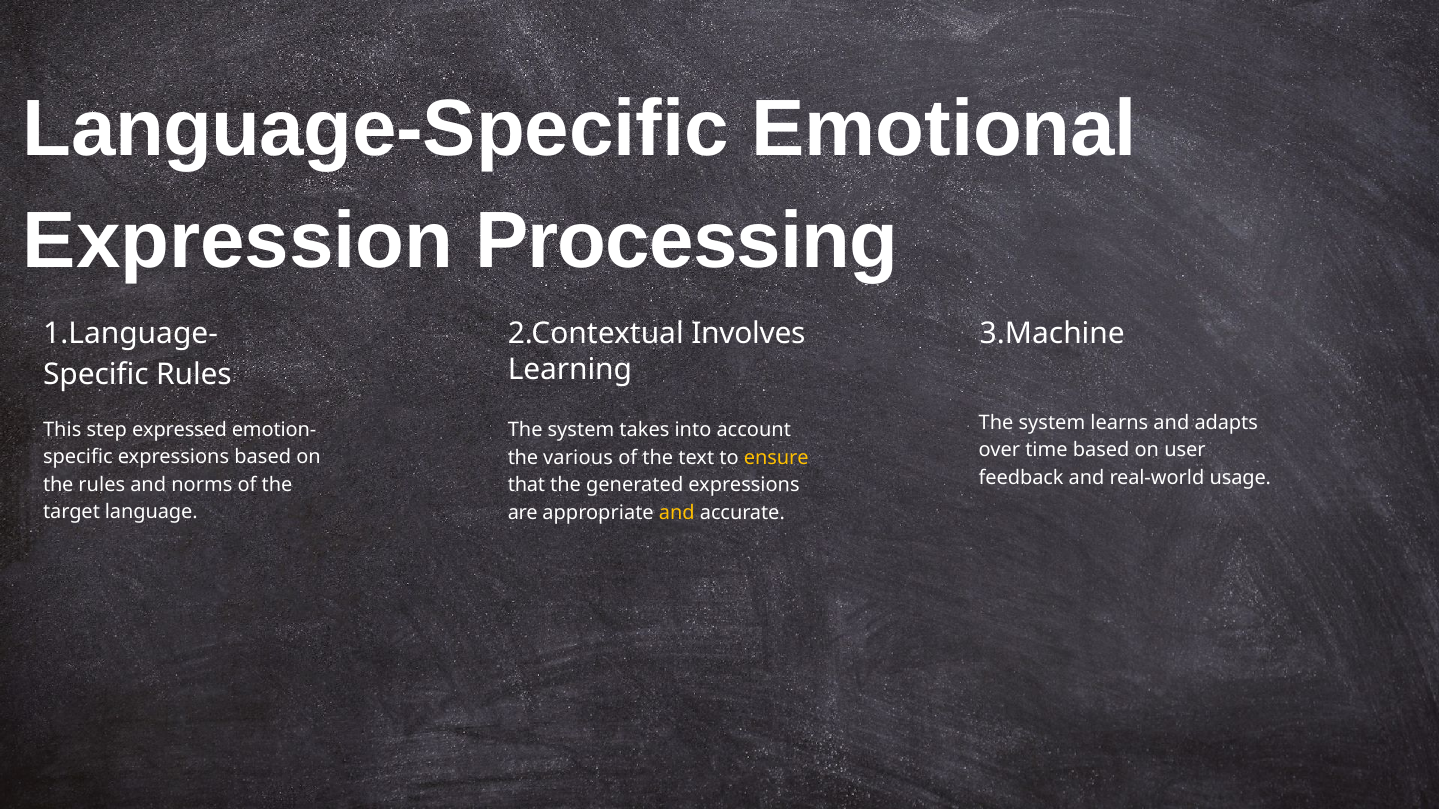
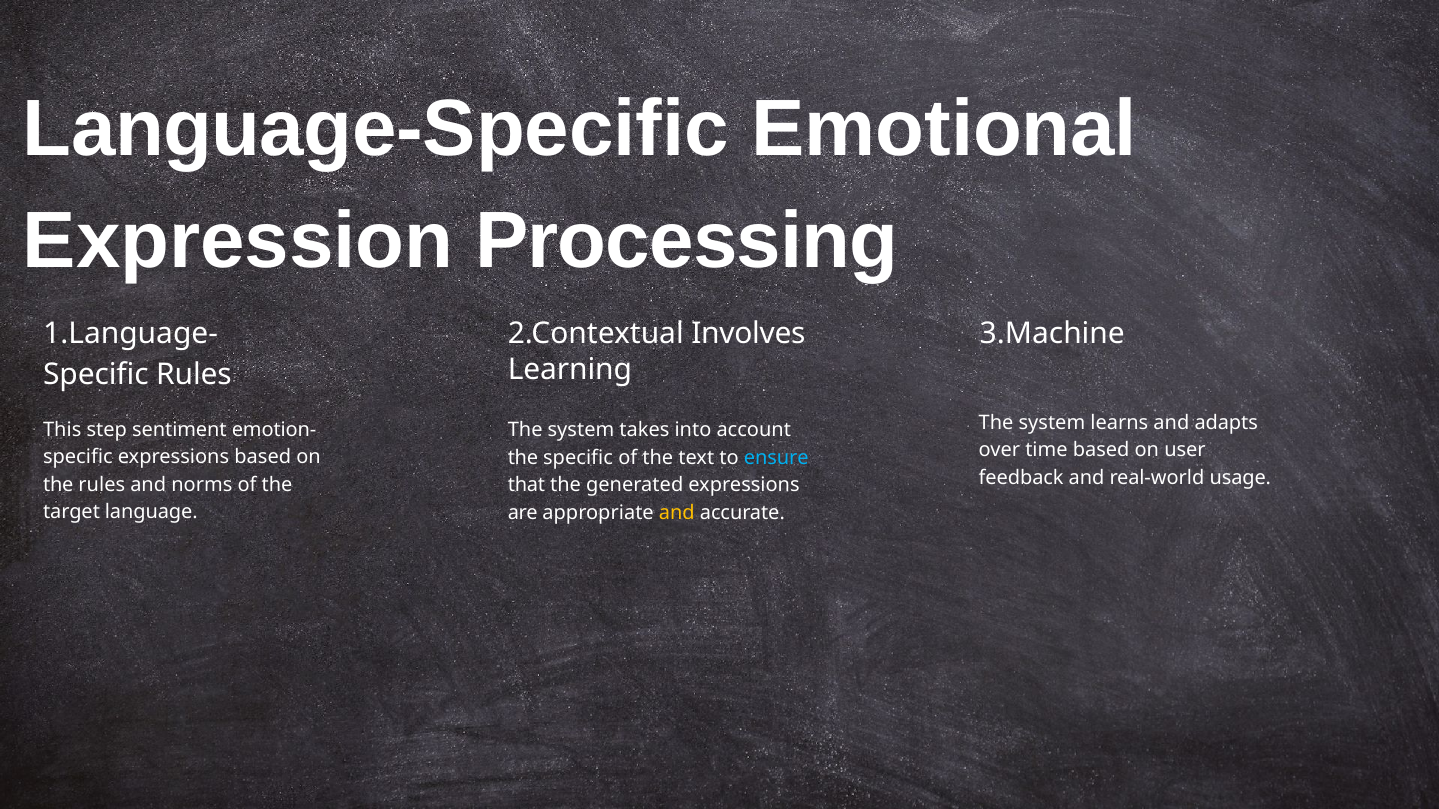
expressed: expressed -> sentiment
the various: various -> specific
ensure colour: yellow -> light blue
